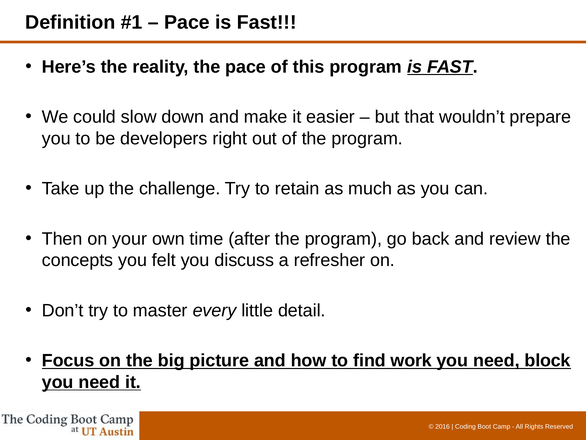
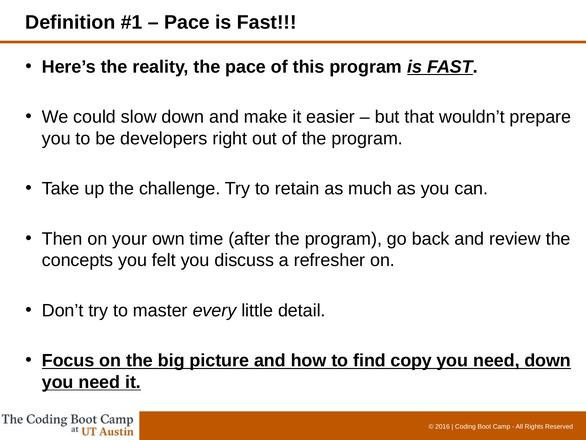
work: work -> copy
need block: block -> down
